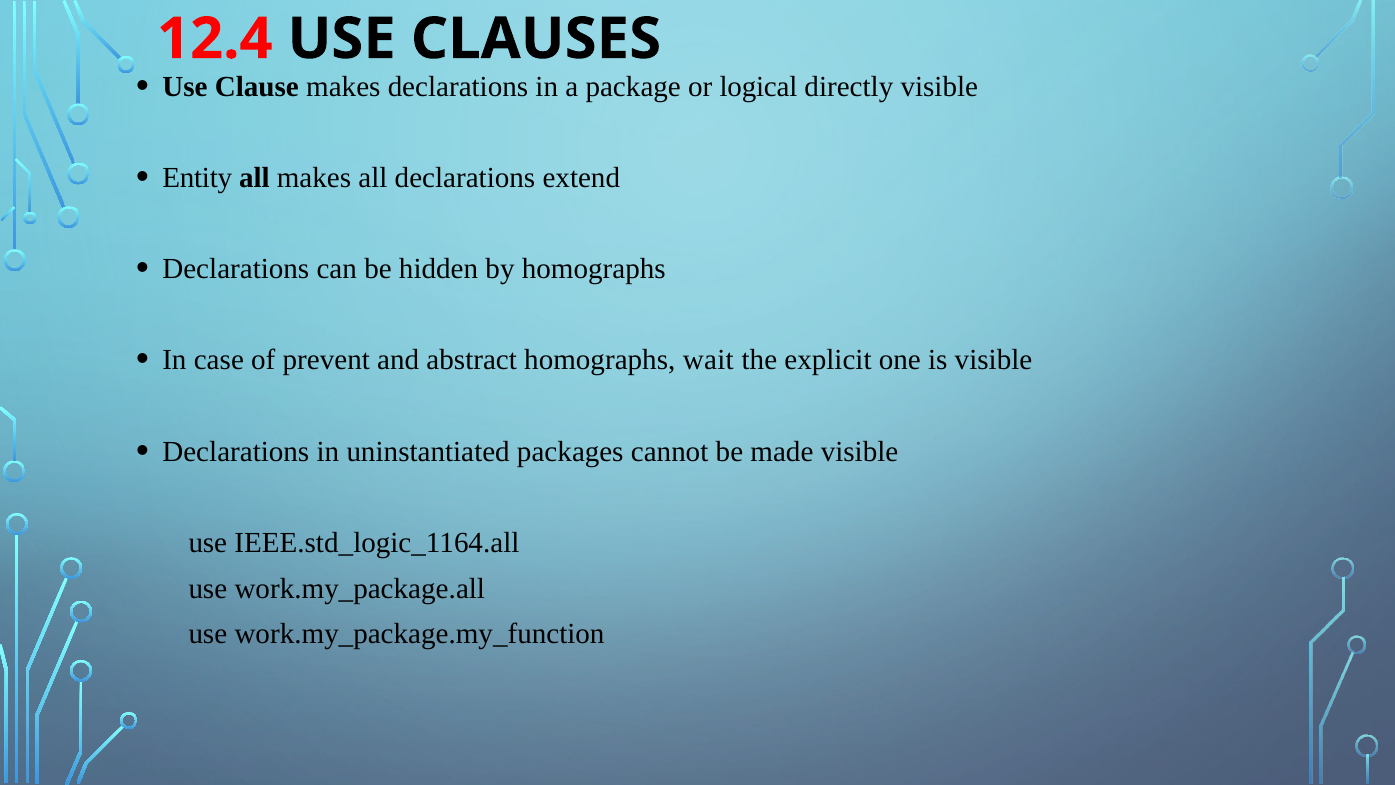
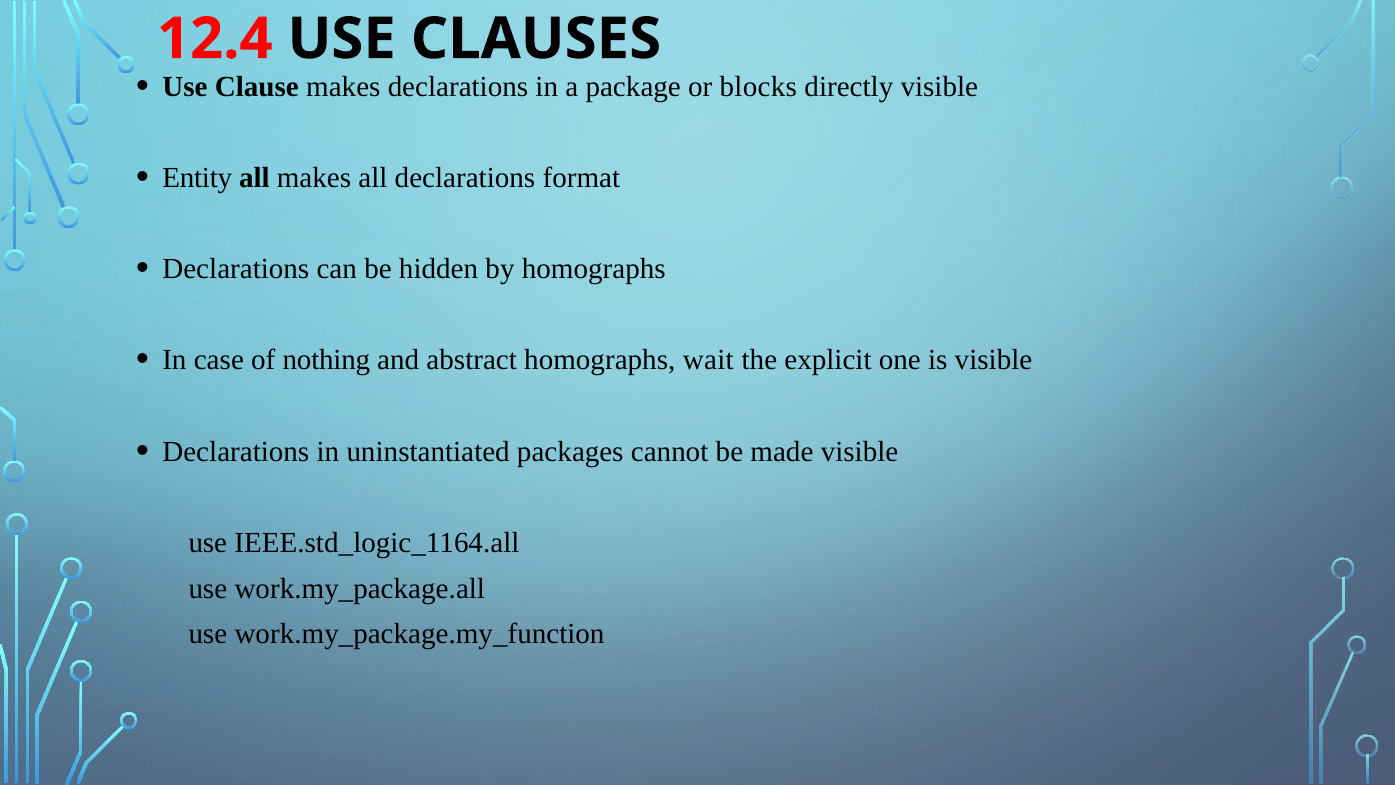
logical: logical -> blocks
extend: extend -> format
prevent: prevent -> nothing
